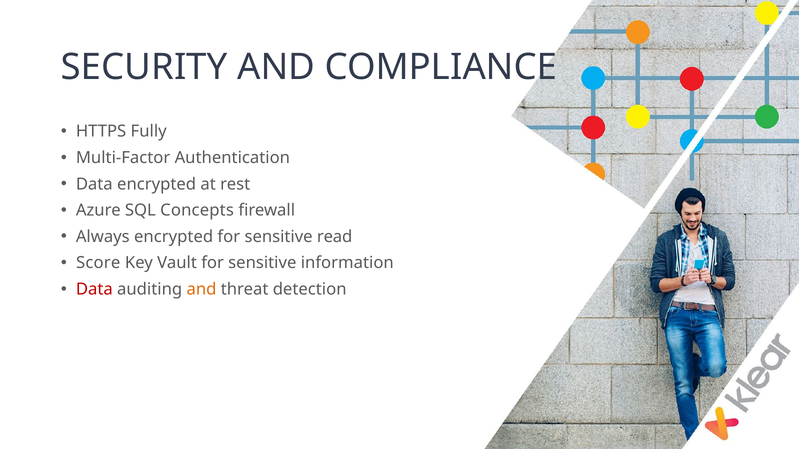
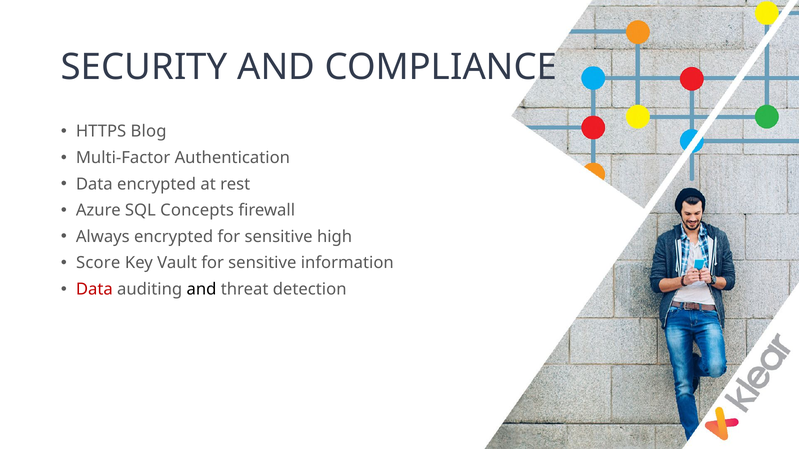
Fully: Fully -> Blog
read: read -> high
and at (201, 290) colour: orange -> black
